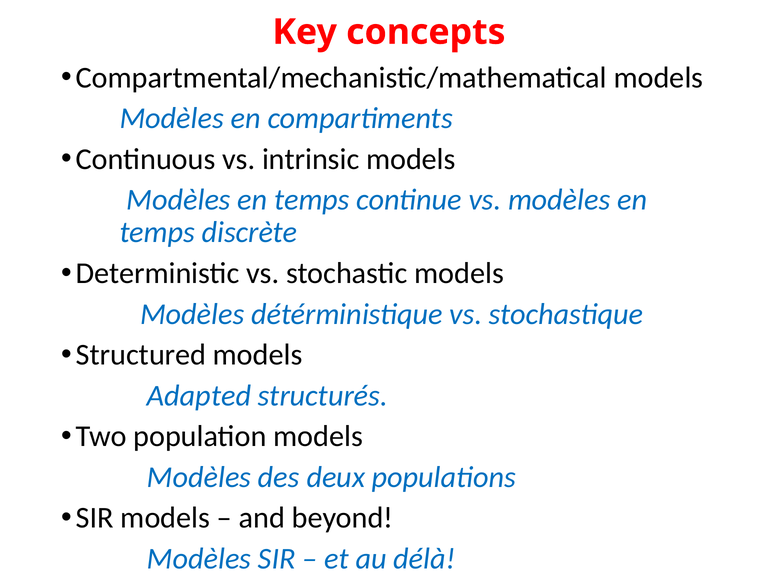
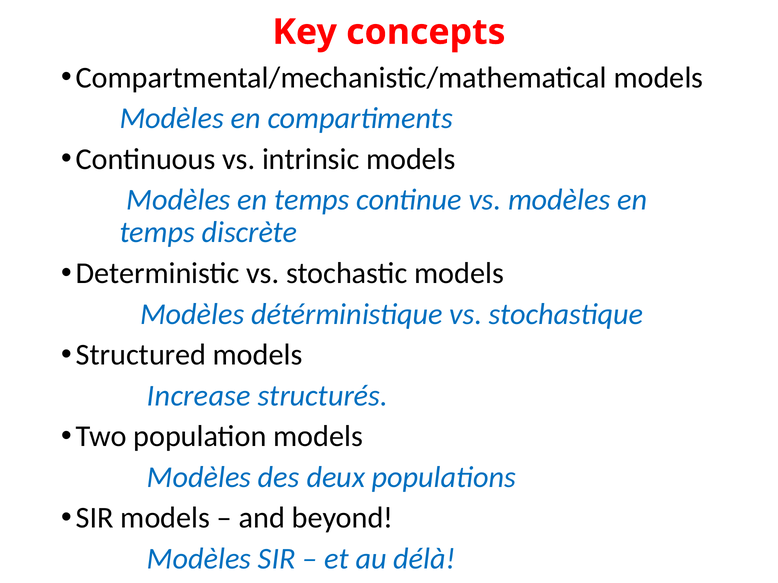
Adapted: Adapted -> Increase
